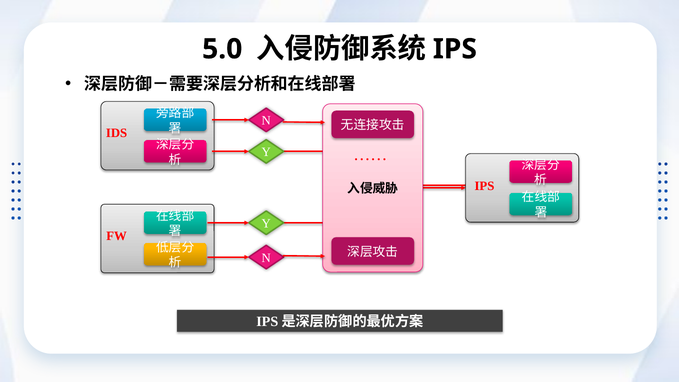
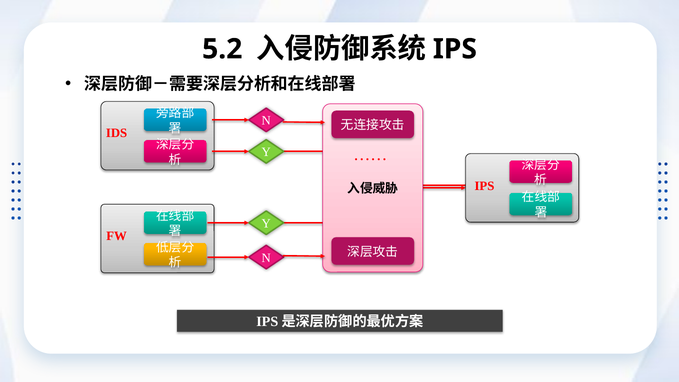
5.0: 5.0 -> 5.2
